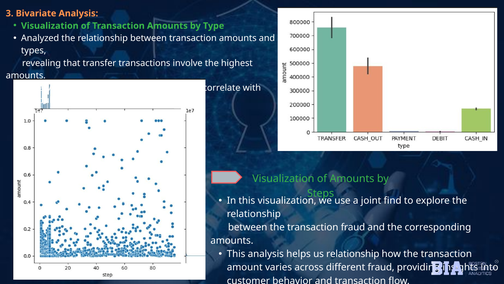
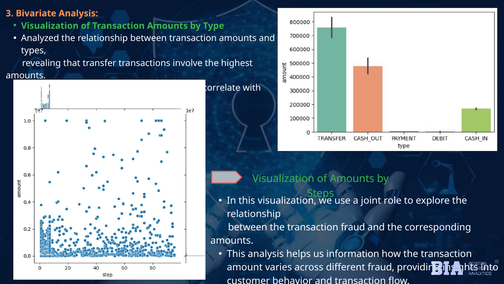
find: find -> role
us relationship: relationship -> information
